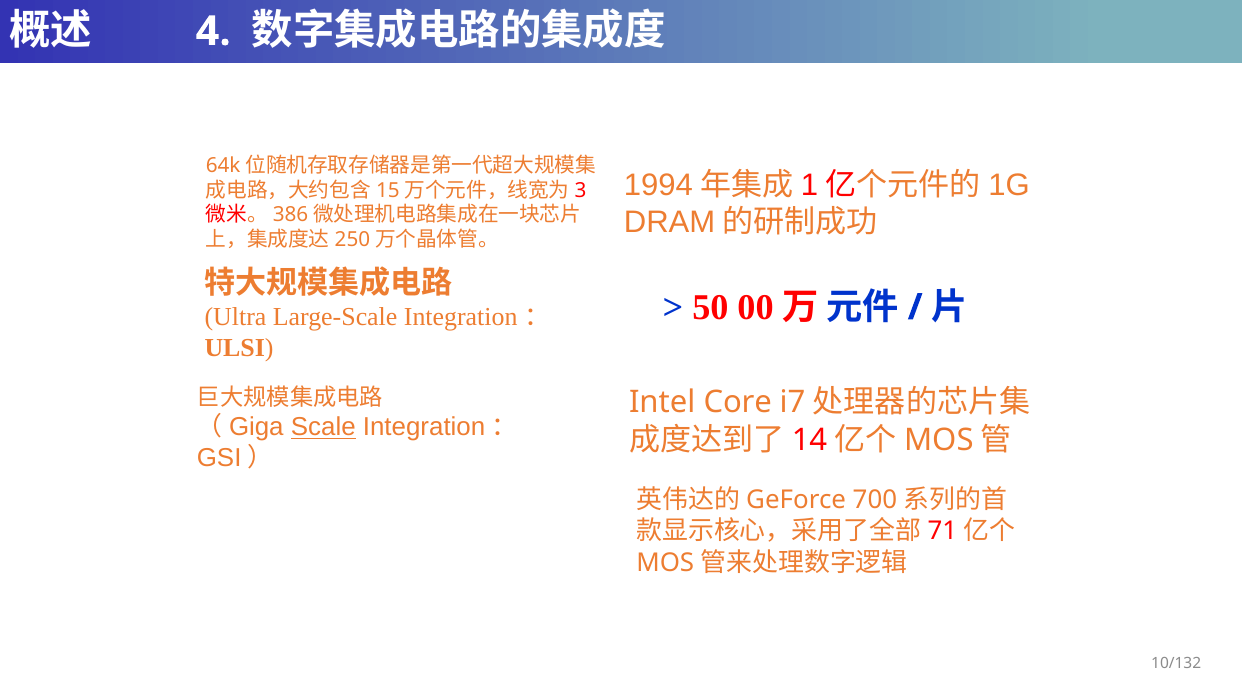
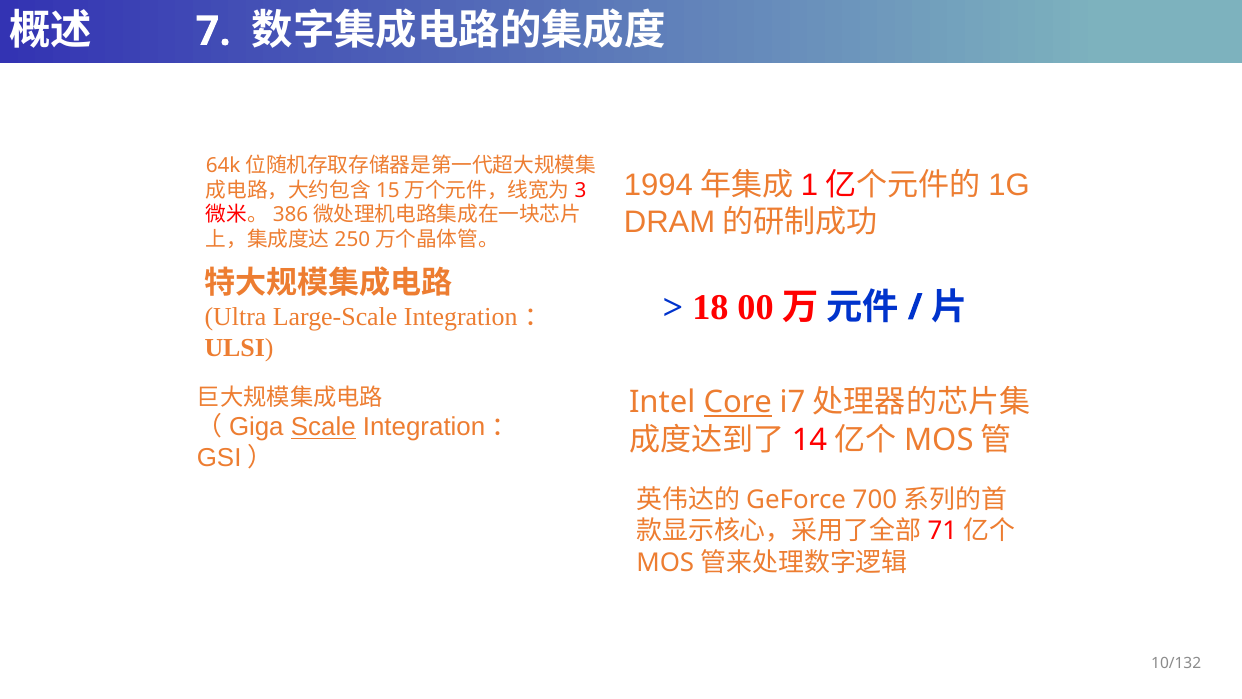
4: 4 -> 7
50: 50 -> 18
Core underline: none -> present
